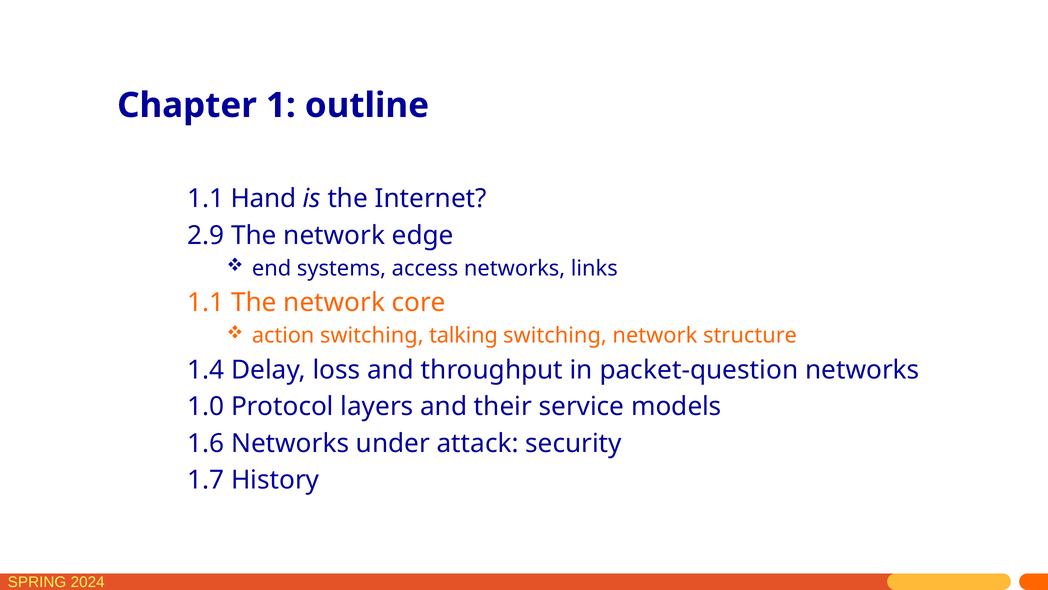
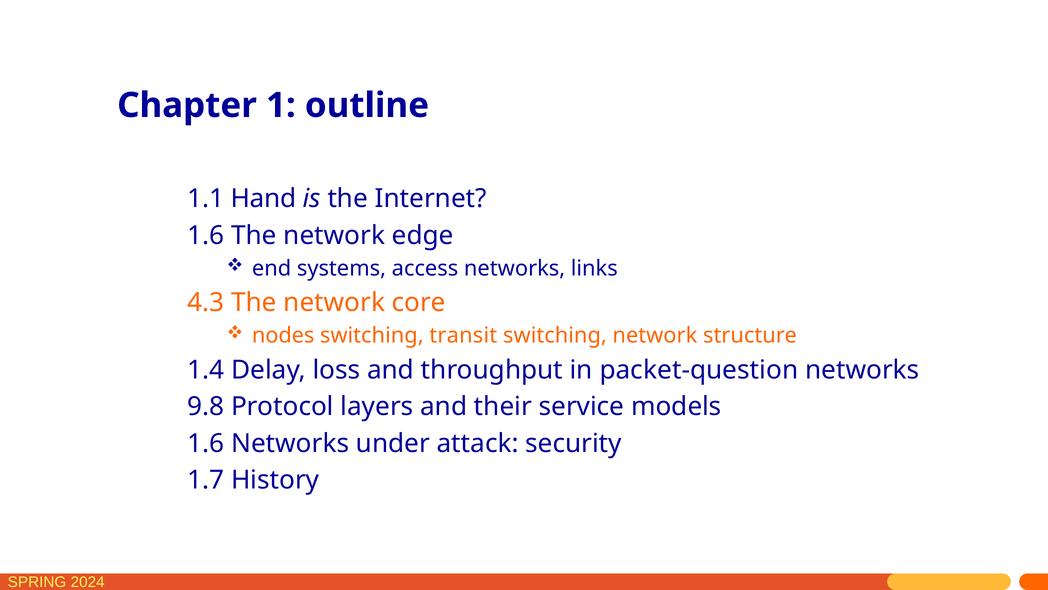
2.9 at (206, 235): 2.9 -> 1.6
1.1 at (206, 303): 1.1 -> 4.3
action: action -> nodes
talking: talking -> transit
1.0: 1.0 -> 9.8
